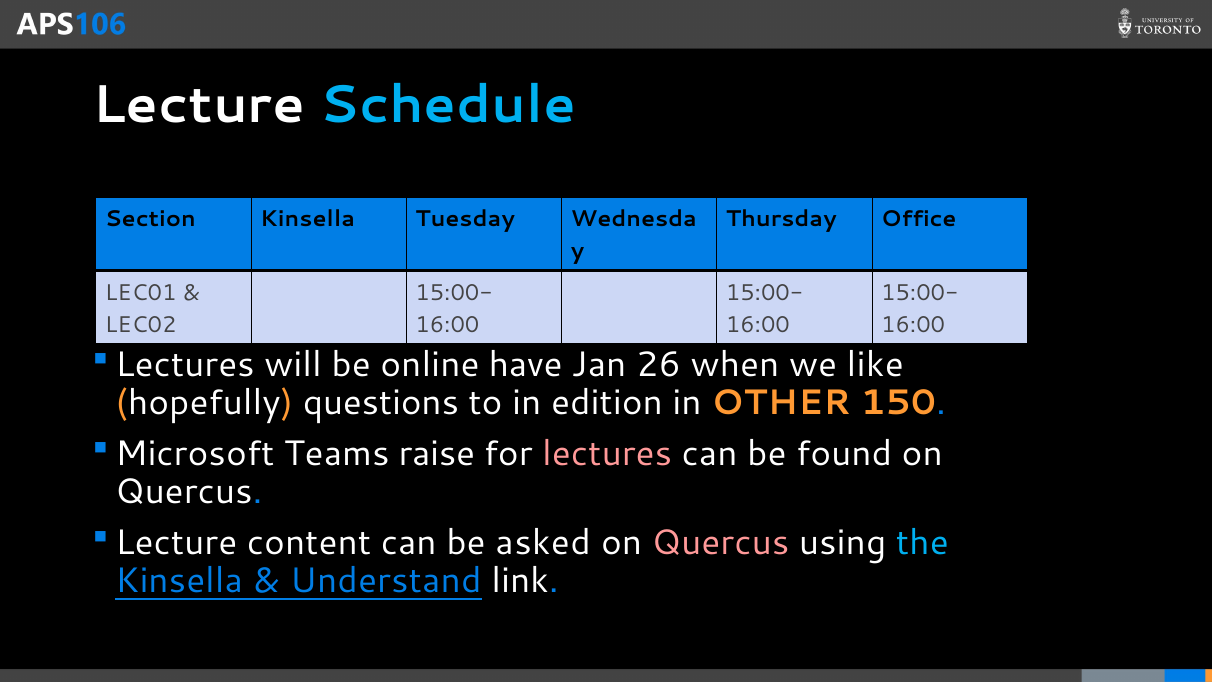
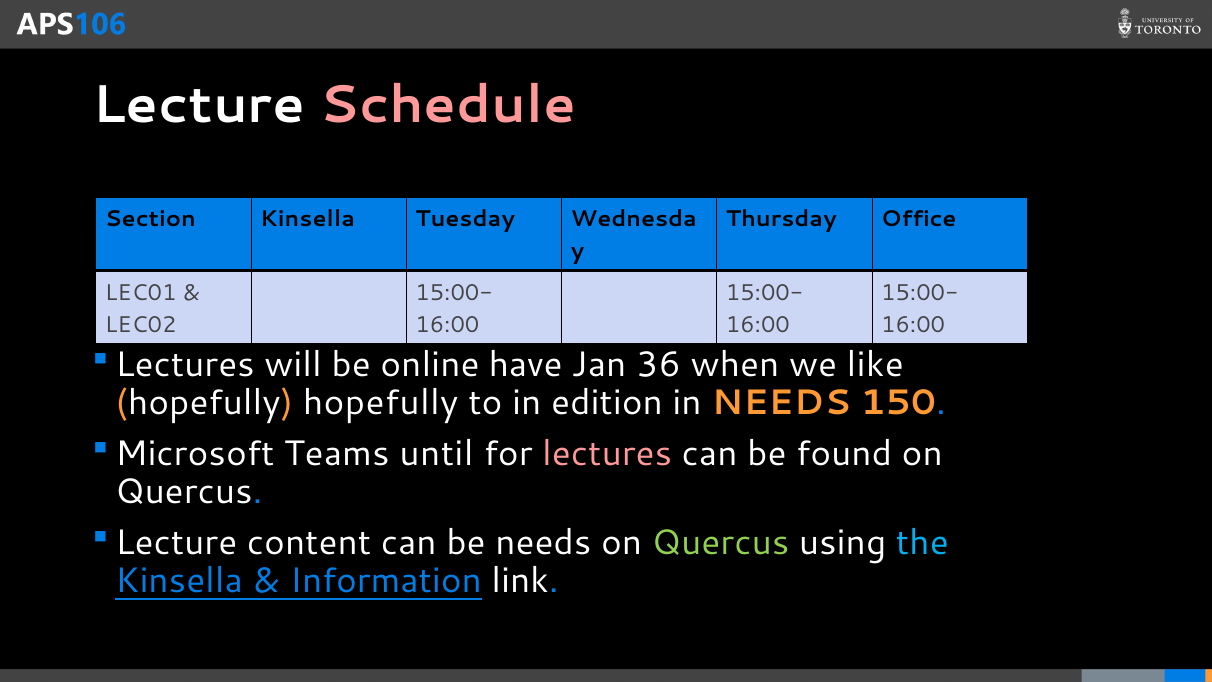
Schedule colour: light blue -> pink
26: 26 -> 36
hopefully questions: questions -> hopefully
in OTHER: OTHER -> NEEDS
raise: raise -> until
be asked: asked -> needs
Quercus at (721, 542) colour: pink -> light green
Understand: Understand -> Information
